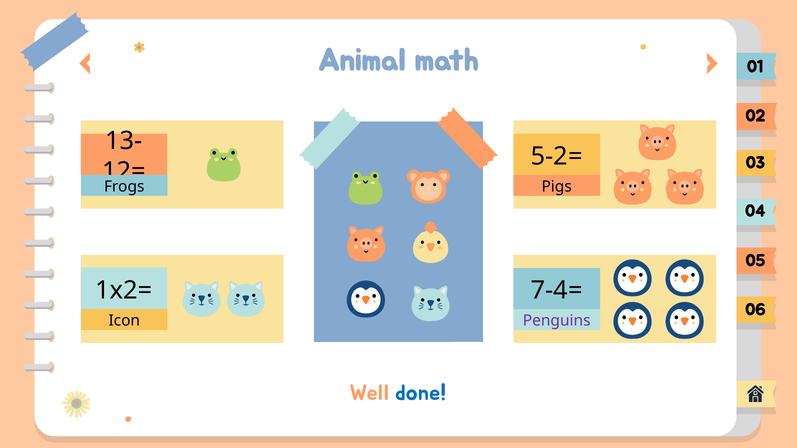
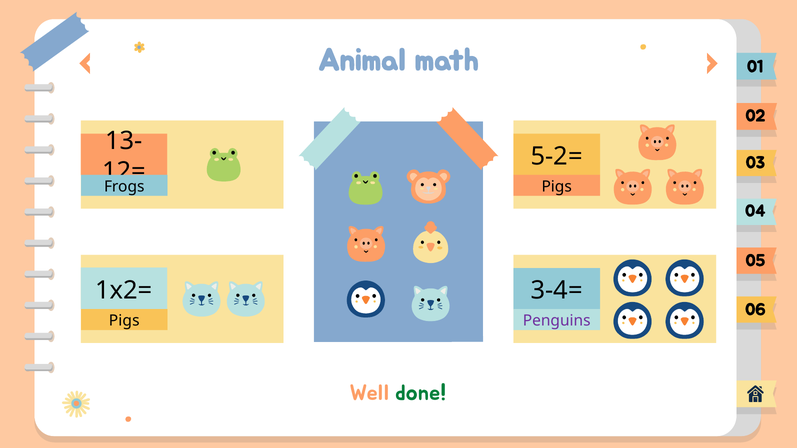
7-4=: 7-4= -> 3-4=
Icon at (124, 321): Icon -> Pigs
done colour: blue -> green
